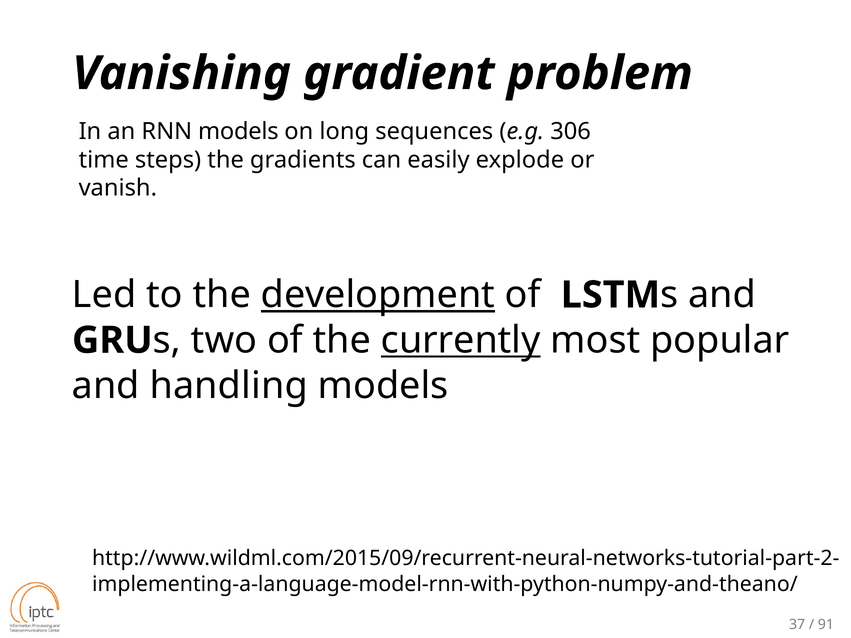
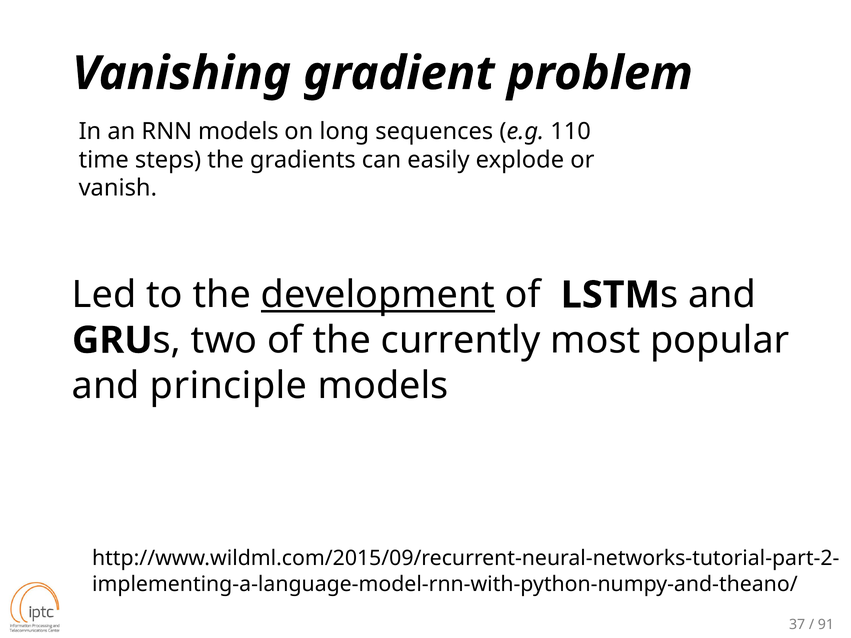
306: 306 -> 110
currently underline: present -> none
handling: handling -> principle
